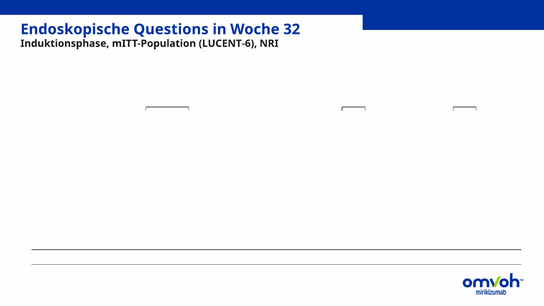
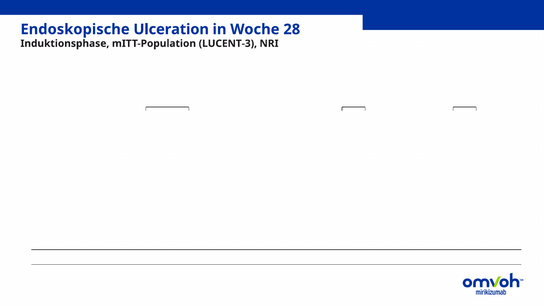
Questions: Questions -> Ulceration
32: 32 -> 28
LUCENT-6: LUCENT-6 -> LUCENT-3
